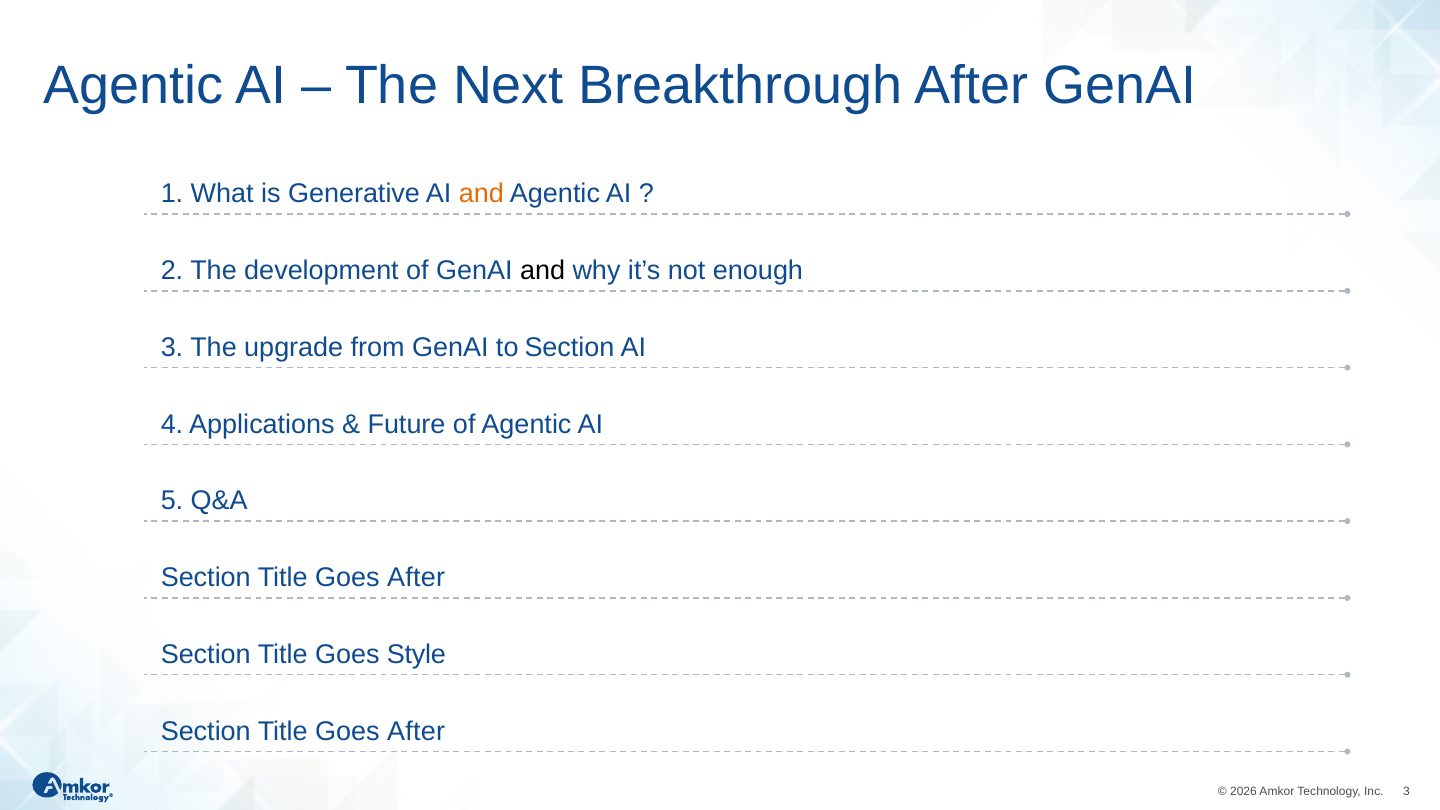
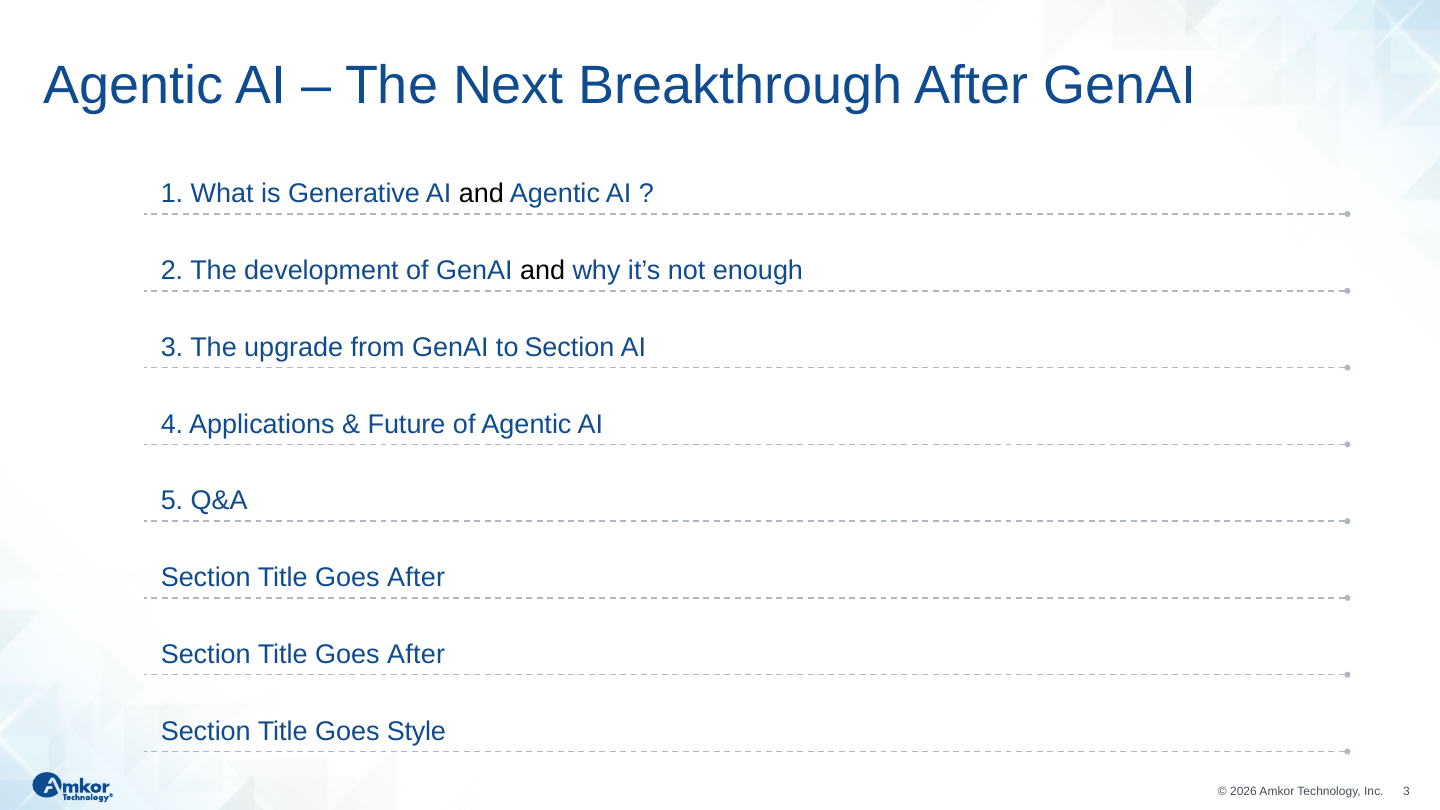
and at (481, 194) colour: orange -> black
Style at (416, 654): Style -> After
After at (416, 731): After -> Style
